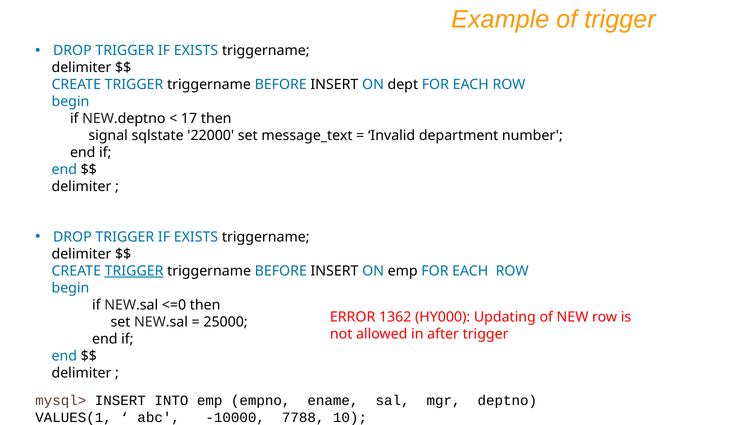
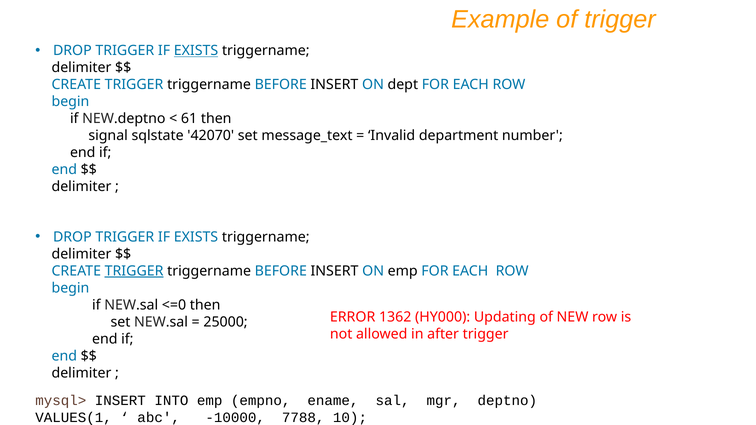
EXISTS at (196, 51) underline: none -> present
17: 17 -> 61
22000: 22000 -> 42070
